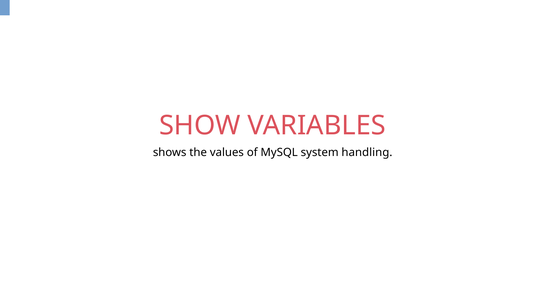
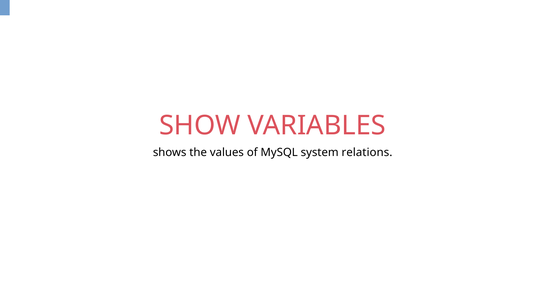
handling: handling -> relations
